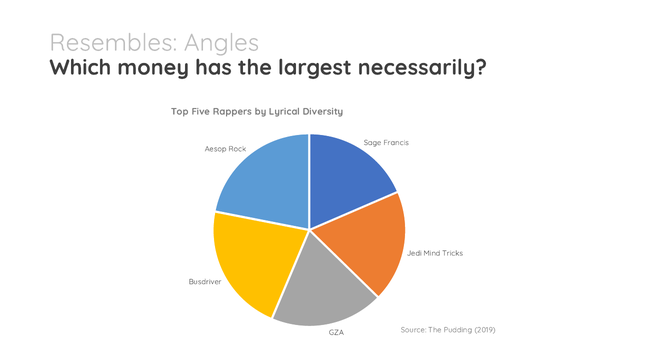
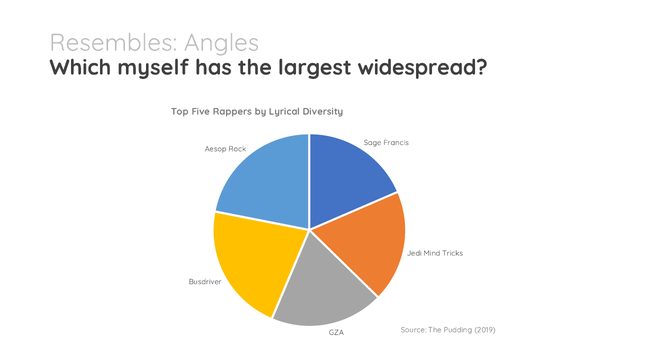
money: money -> myself
necessarily: necessarily -> widespread
